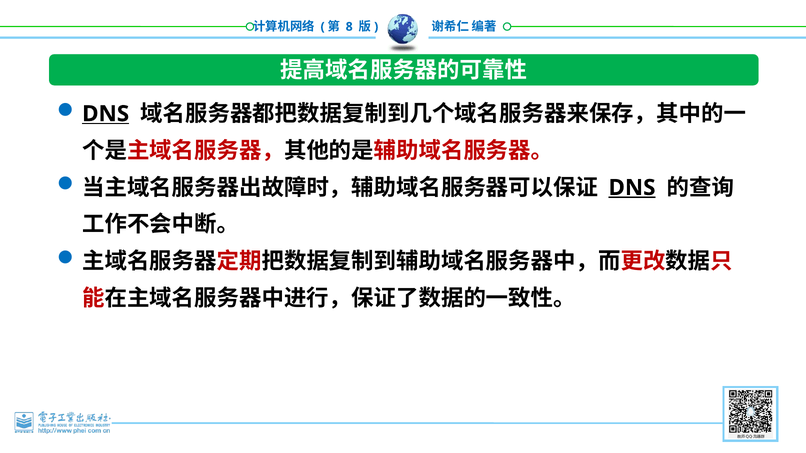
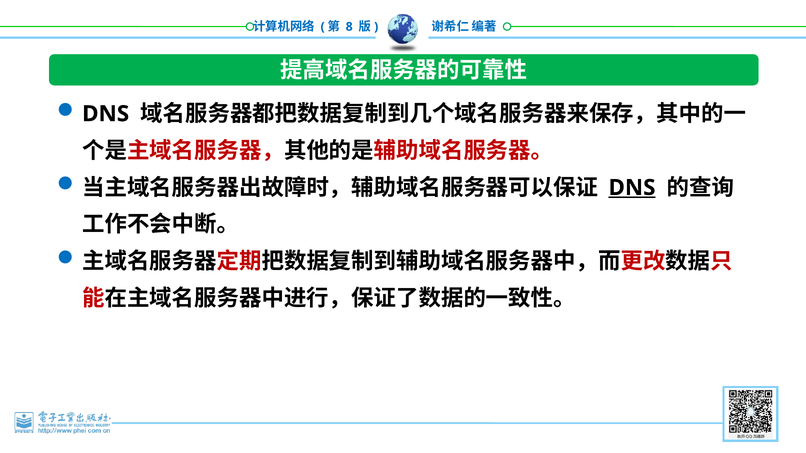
DNS at (106, 114) underline: present -> none
